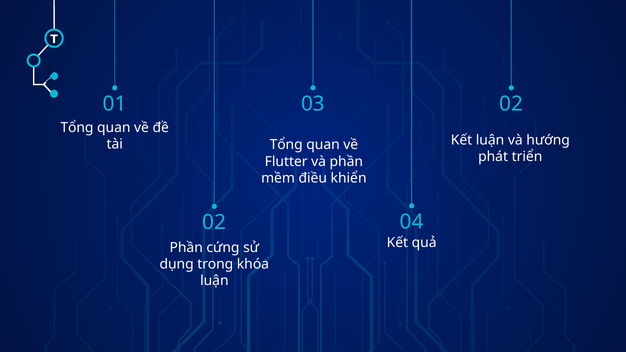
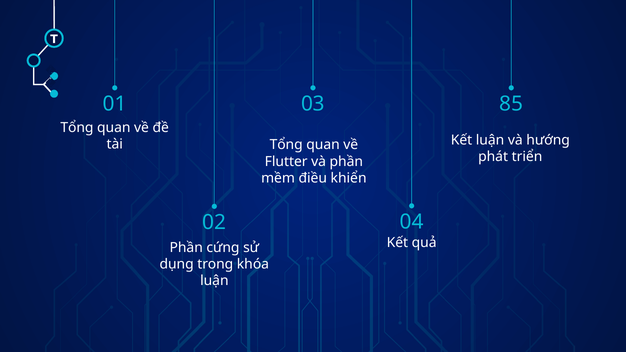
03 02: 02 -> 85
